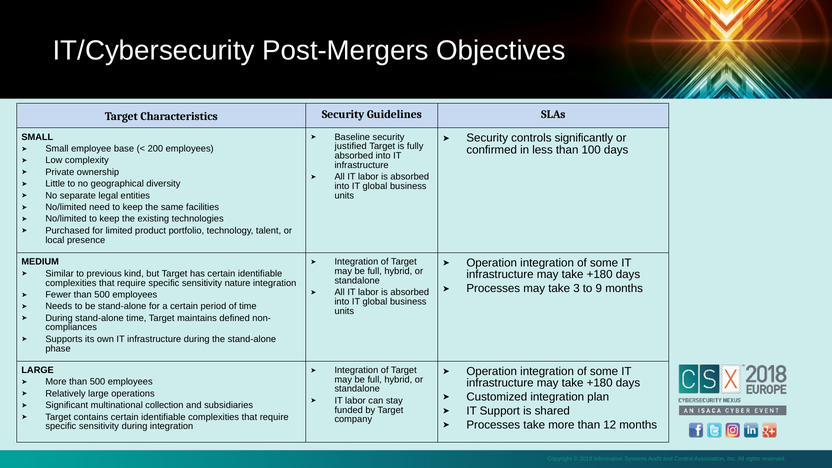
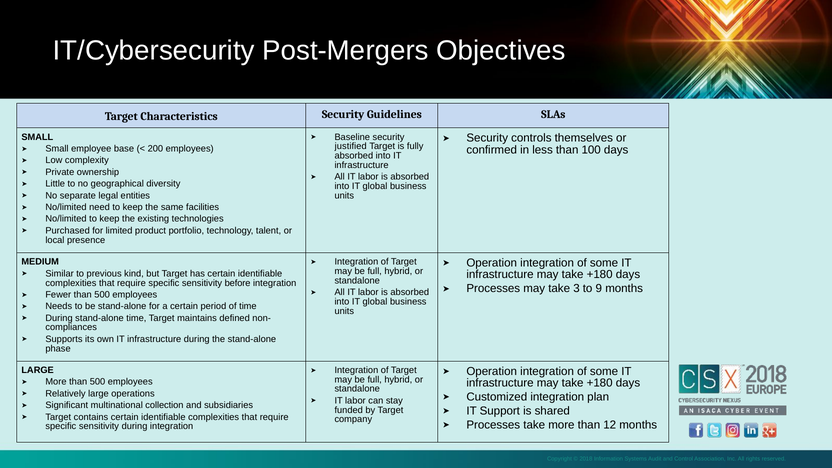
significantly: significantly -> themselves
nature: nature -> before
